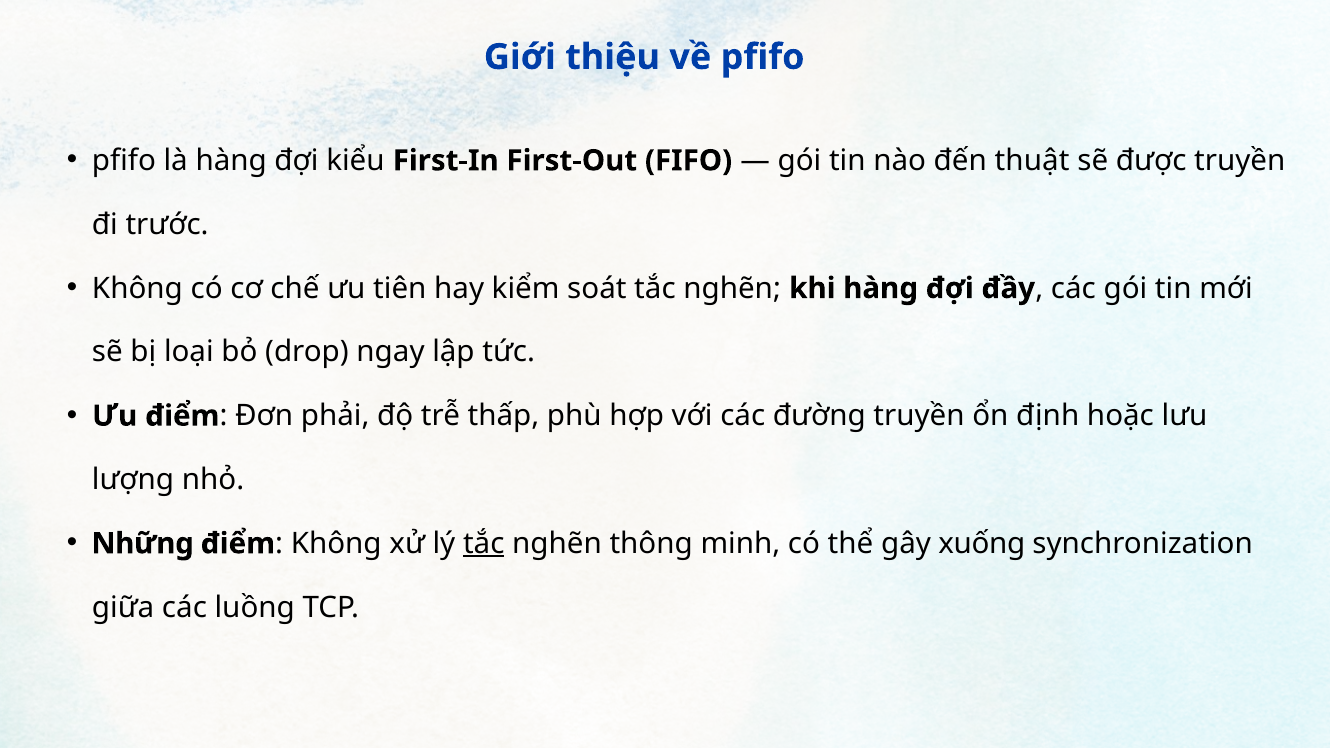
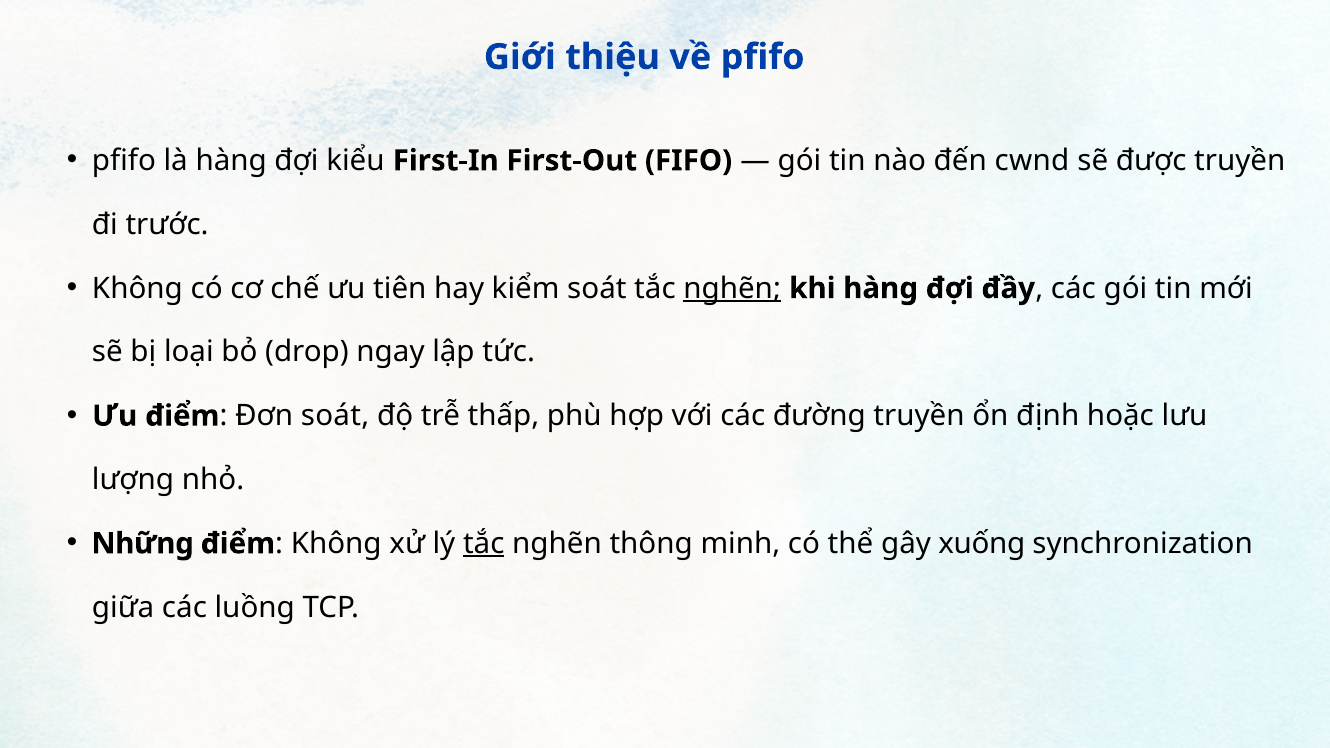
thuật: thuật -> cwnd
nghẽn at (732, 288) underline: none -> present
Đơn phải: phải -> soát
